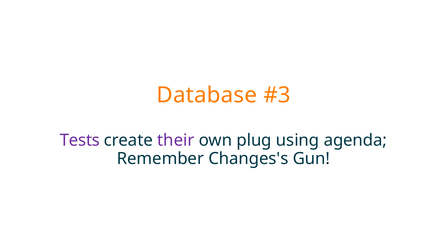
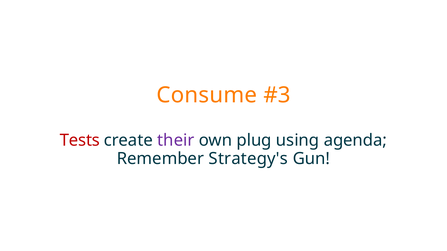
Database: Database -> Consume
Tests colour: purple -> red
Changes's: Changes's -> Strategy's
